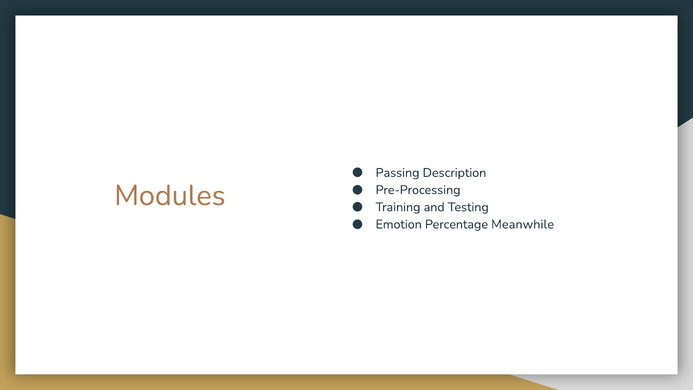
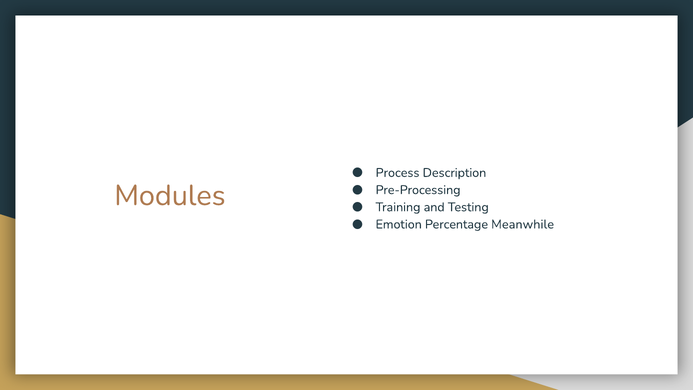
Passing: Passing -> Process
